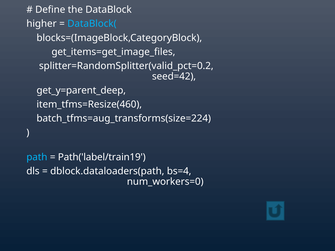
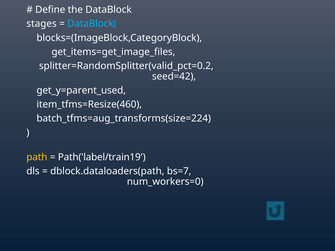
higher: higher -> stages
get_y=parent_deep: get_y=parent_deep -> get_y=parent_used
path colour: light blue -> yellow
bs=4: bs=4 -> bs=7
